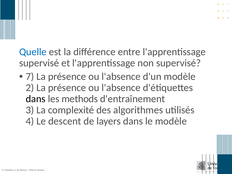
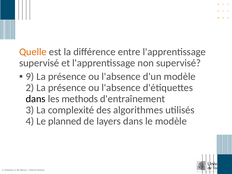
Quelle colour: blue -> orange
7: 7 -> 9
descent: descent -> planned
